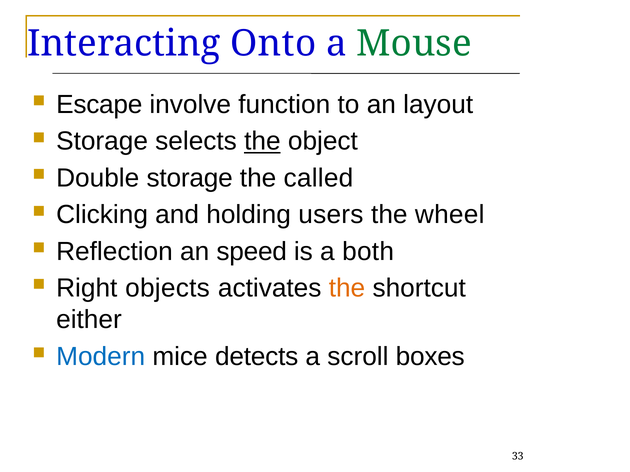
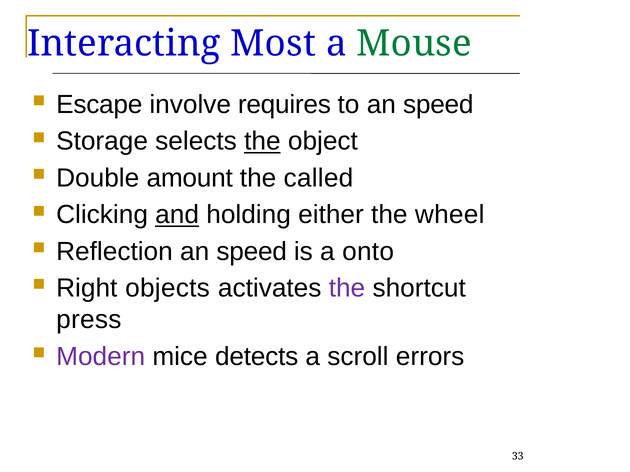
Onto: Onto -> Most
function: function -> requires
to an layout: layout -> speed
Double storage: storage -> amount
and underline: none -> present
users: users -> either
both: both -> onto
the at (347, 289) colour: orange -> purple
either: either -> press
Modern colour: blue -> purple
boxes: boxes -> errors
